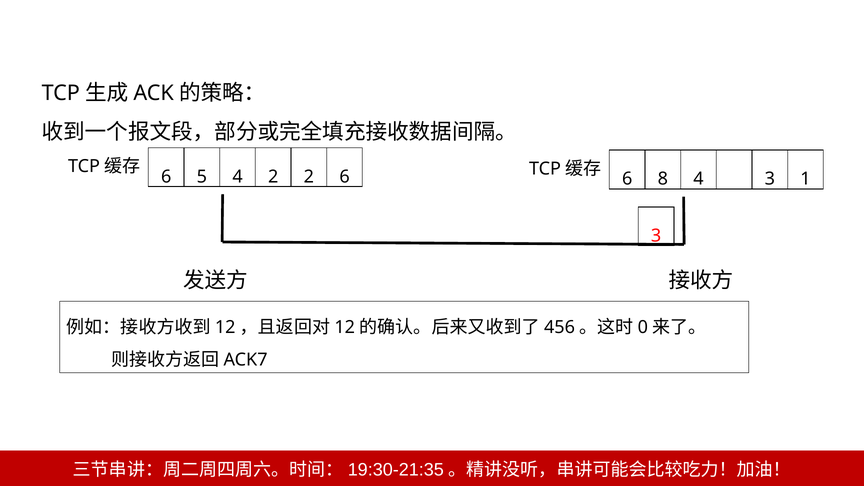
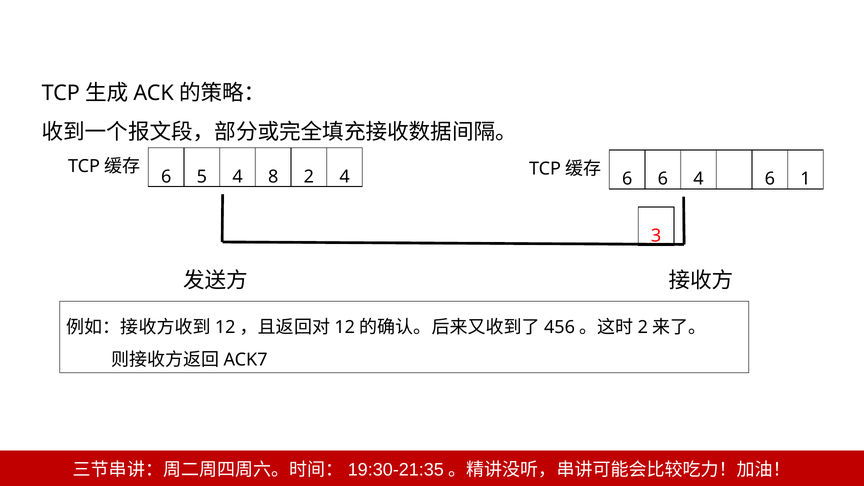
4 2: 2 -> 8
2 6: 6 -> 4
6 8: 8 -> 6
4 3: 3 -> 6
0 at (643, 328): 0 -> 2
